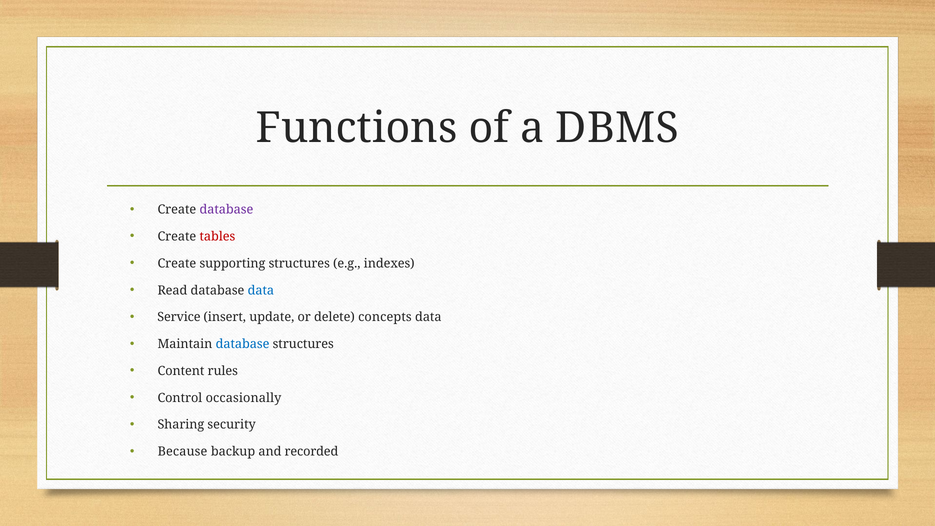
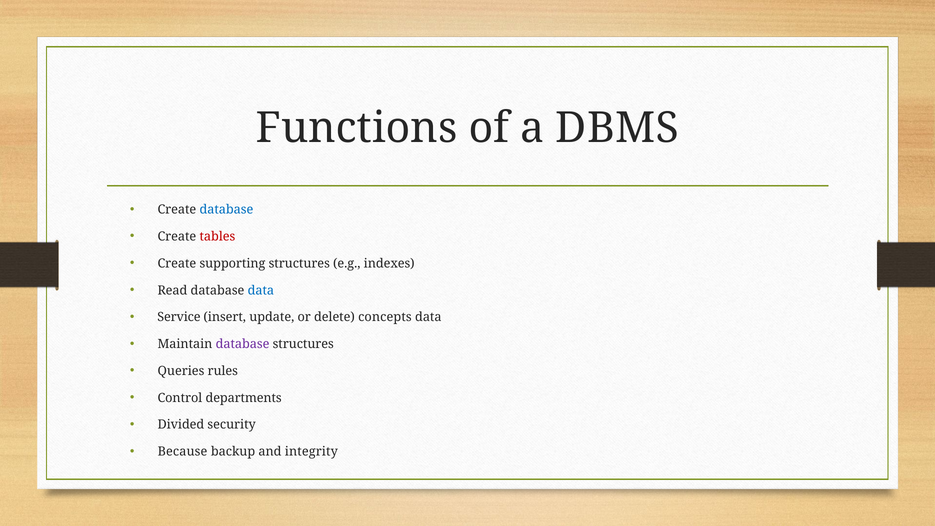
database at (226, 210) colour: purple -> blue
database at (243, 344) colour: blue -> purple
Content: Content -> Queries
occasionally: occasionally -> departments
Sharing: Sharing -> Divided
recorded: recorded -> integrity
